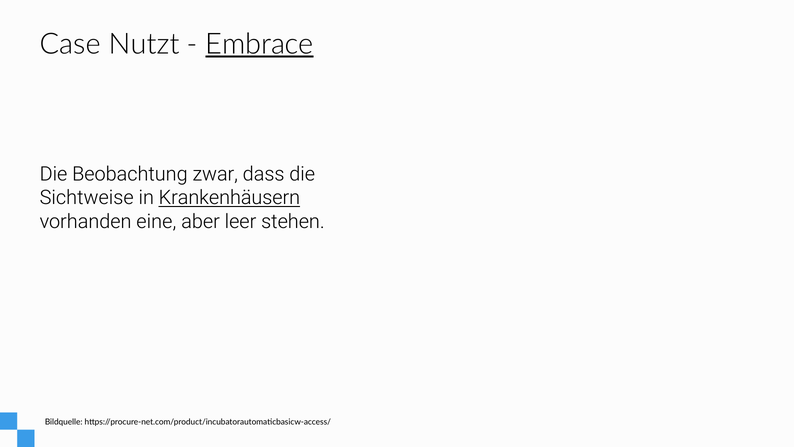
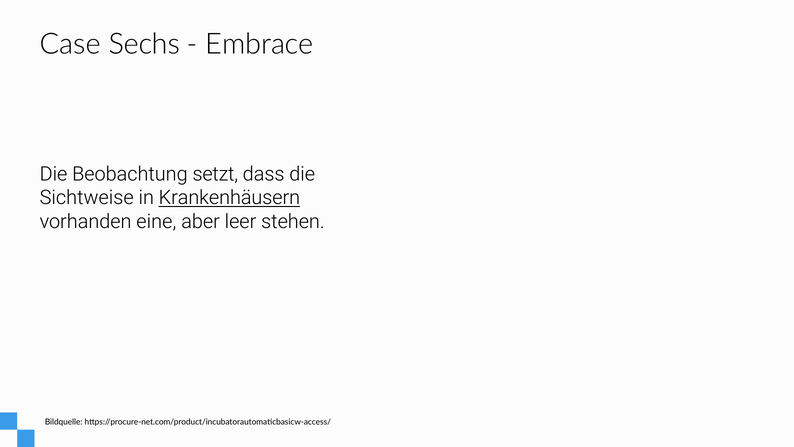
Nutzt: Nutzt -> Sechs
Embrace underline: present -> none
zwar: zwar -> setzt
